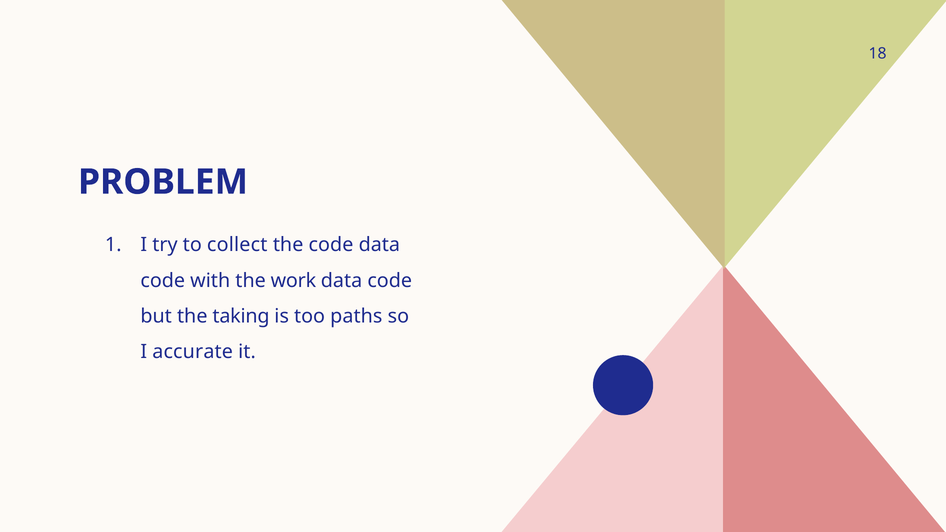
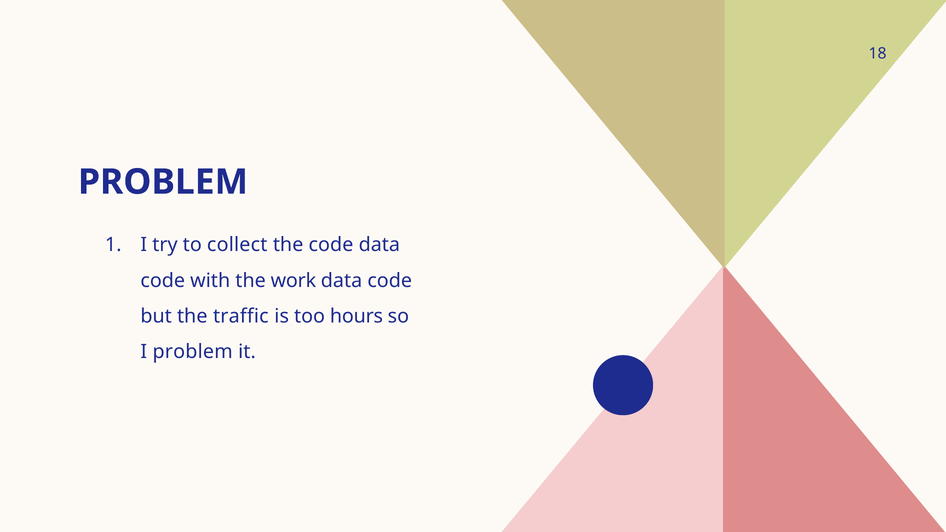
taking: taking -> traffic
paths: paths -> hours
I accurate: accurate -> problem
